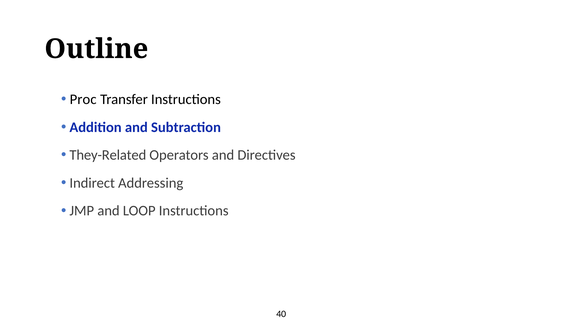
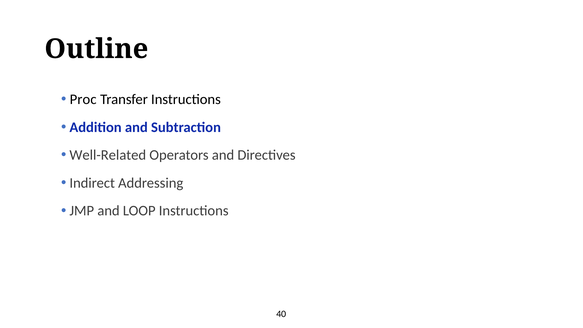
They-Related: They-Related -> Well-Related
